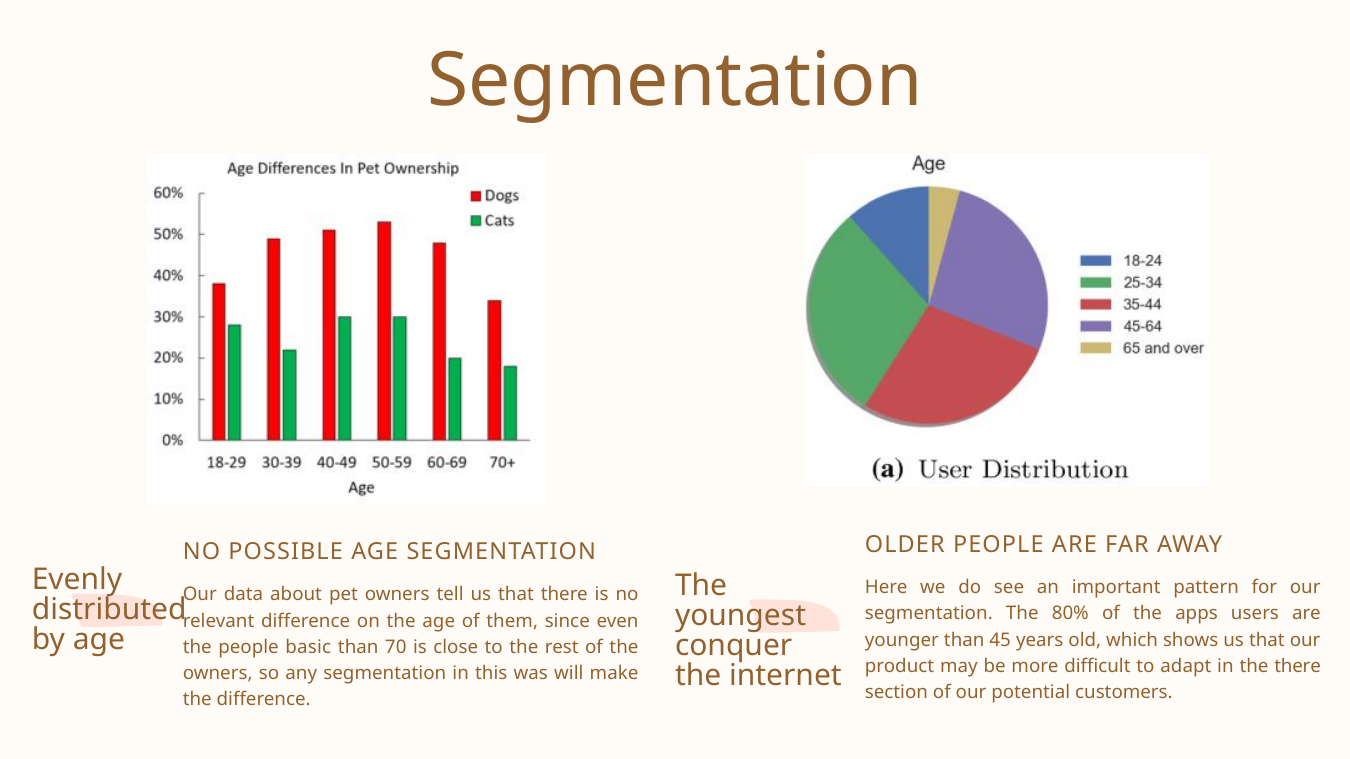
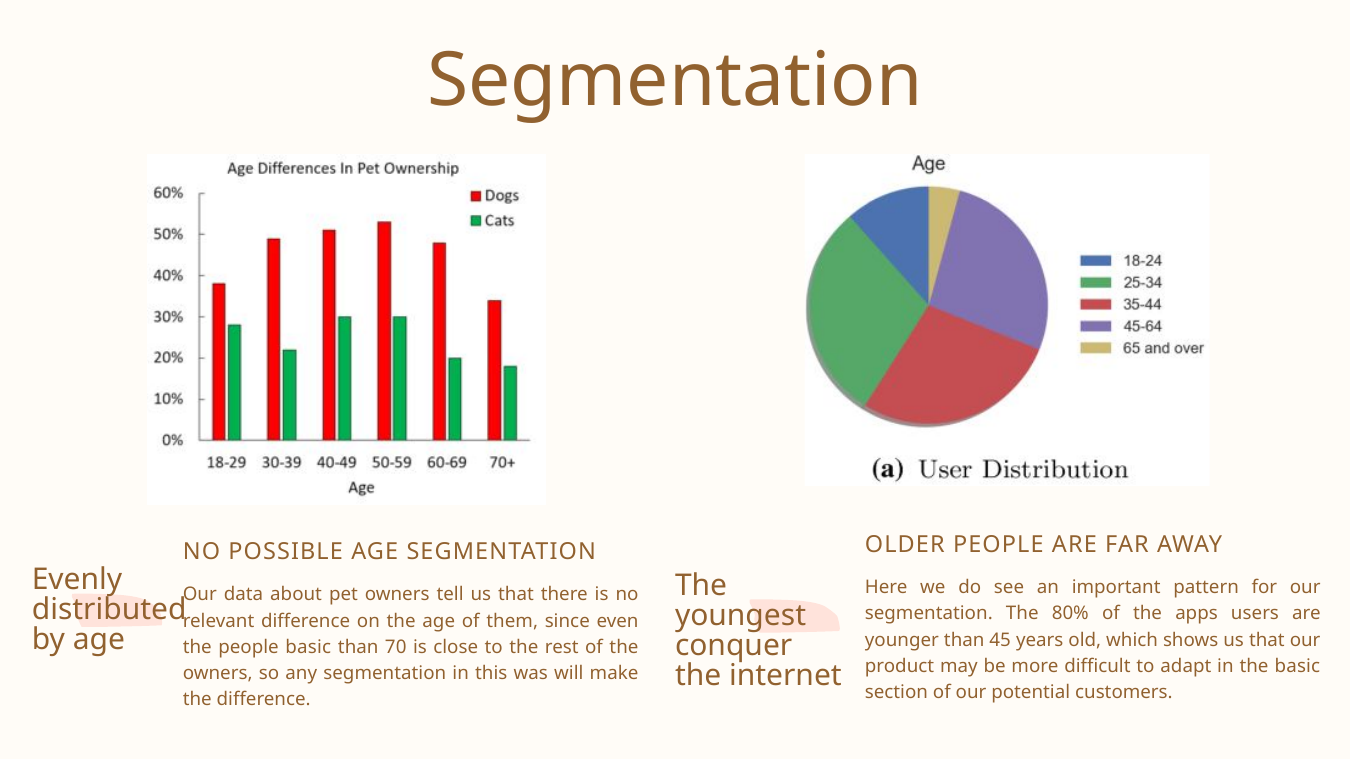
the there: there -> basic
